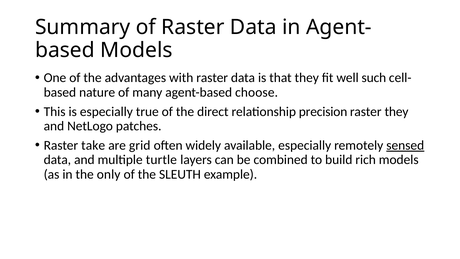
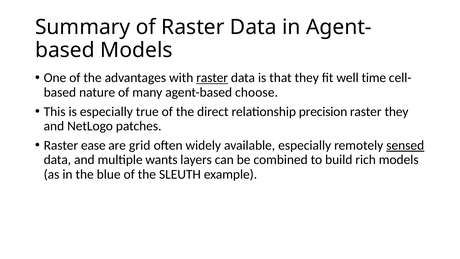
raster at (212, 78) underline: none -> present
such: such -> time
take: take -> ease
turtle: turtle -> wants
only: only -> blue
